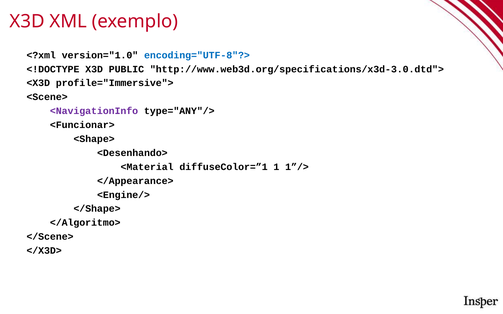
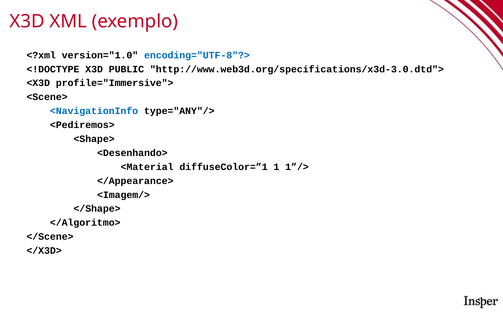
<NavigationInfo colour: purple -> blue
<Funcionar>: <Funcionar> -> <Pediremos>
<Engine/>: <Engine/> -> <Imagem/>
